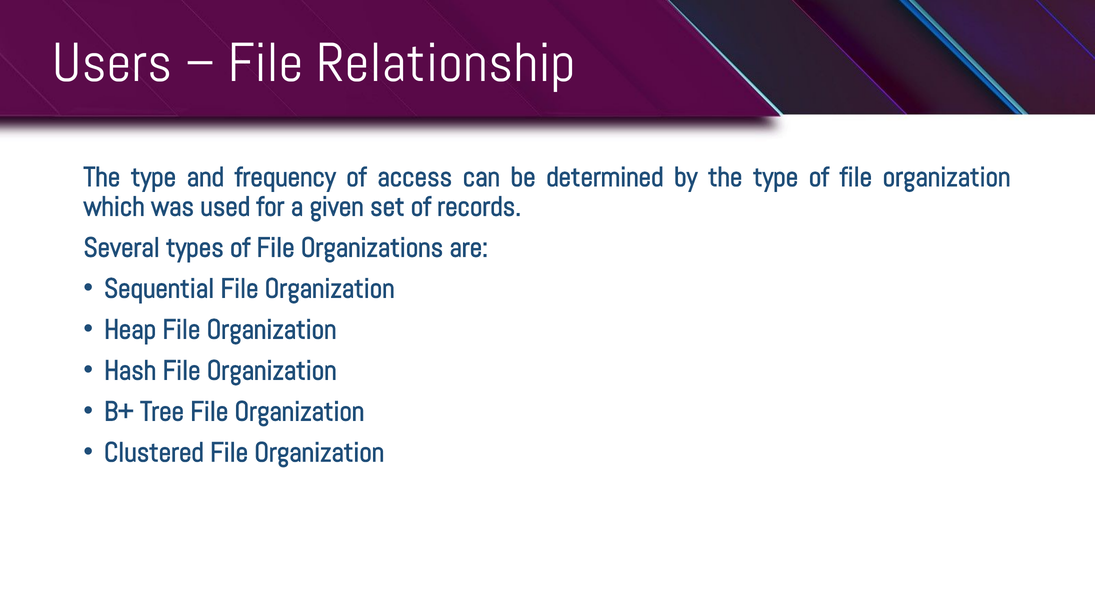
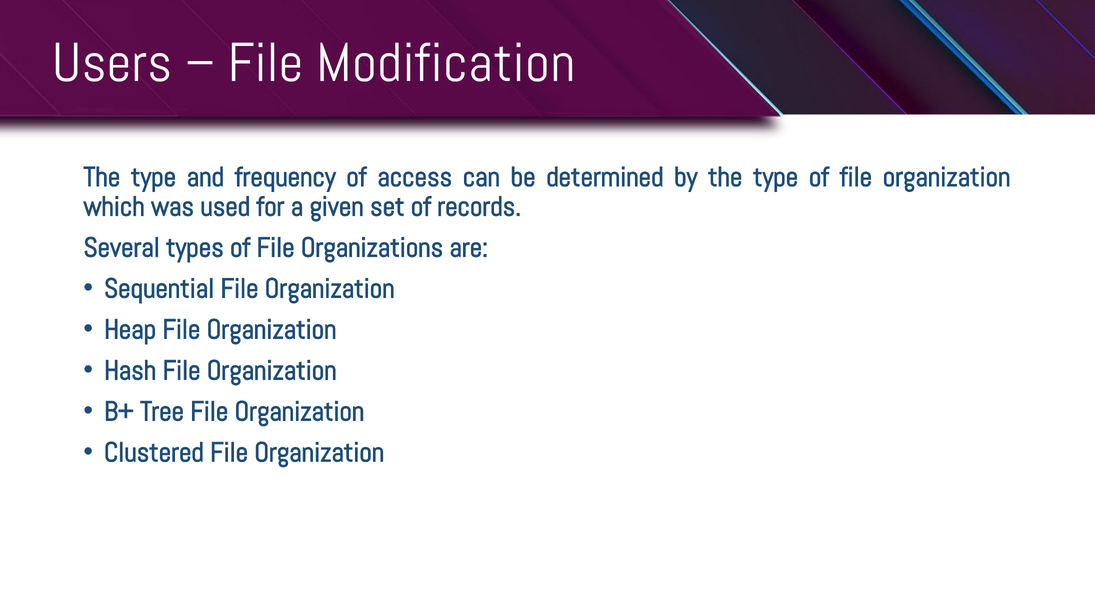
Relationship: Relationship -> Modification
